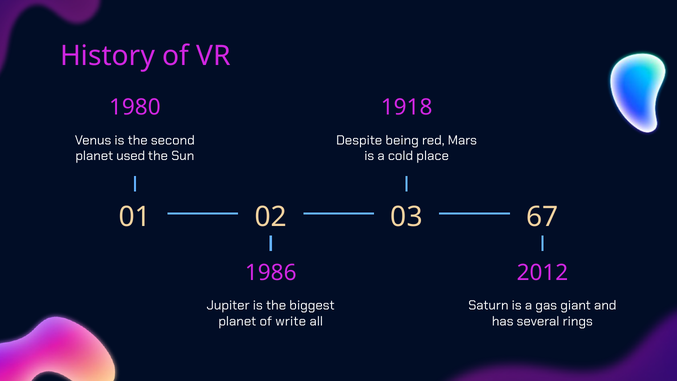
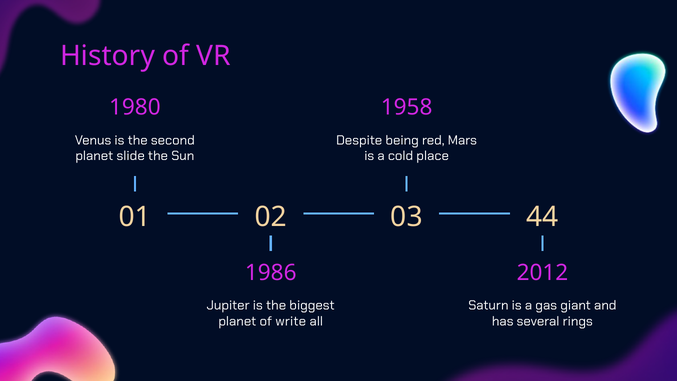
1918: 1918 -> 1958
used: used -> slide
67: 67 -> 44
